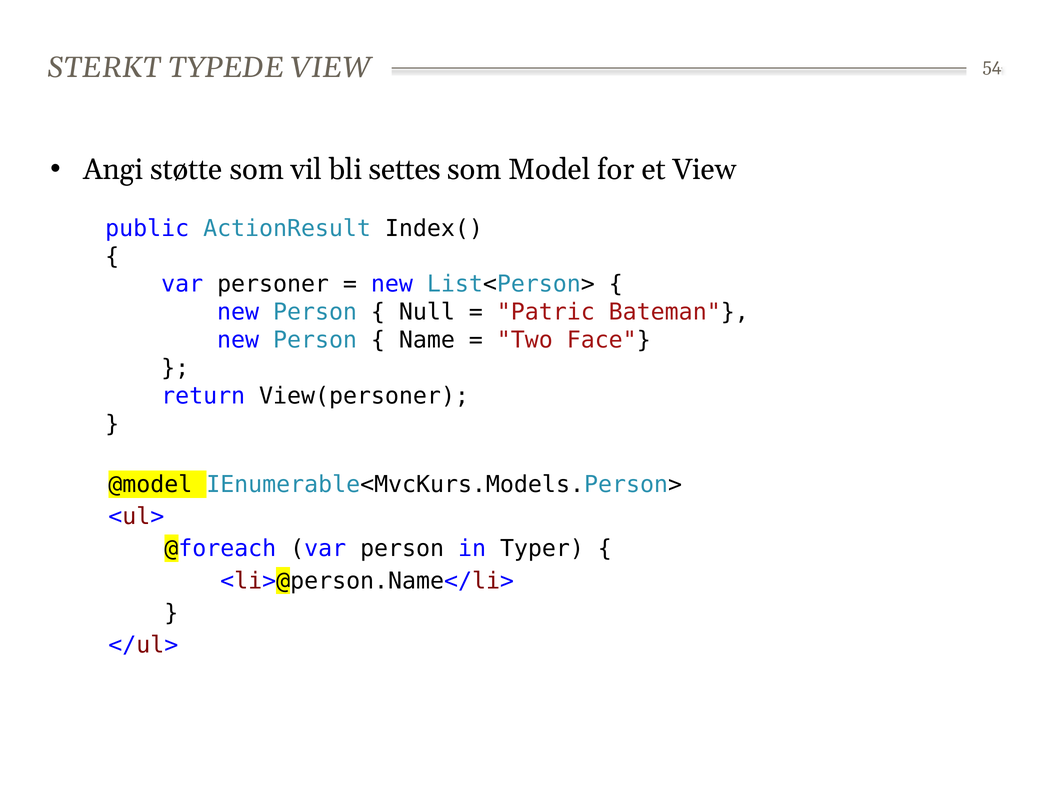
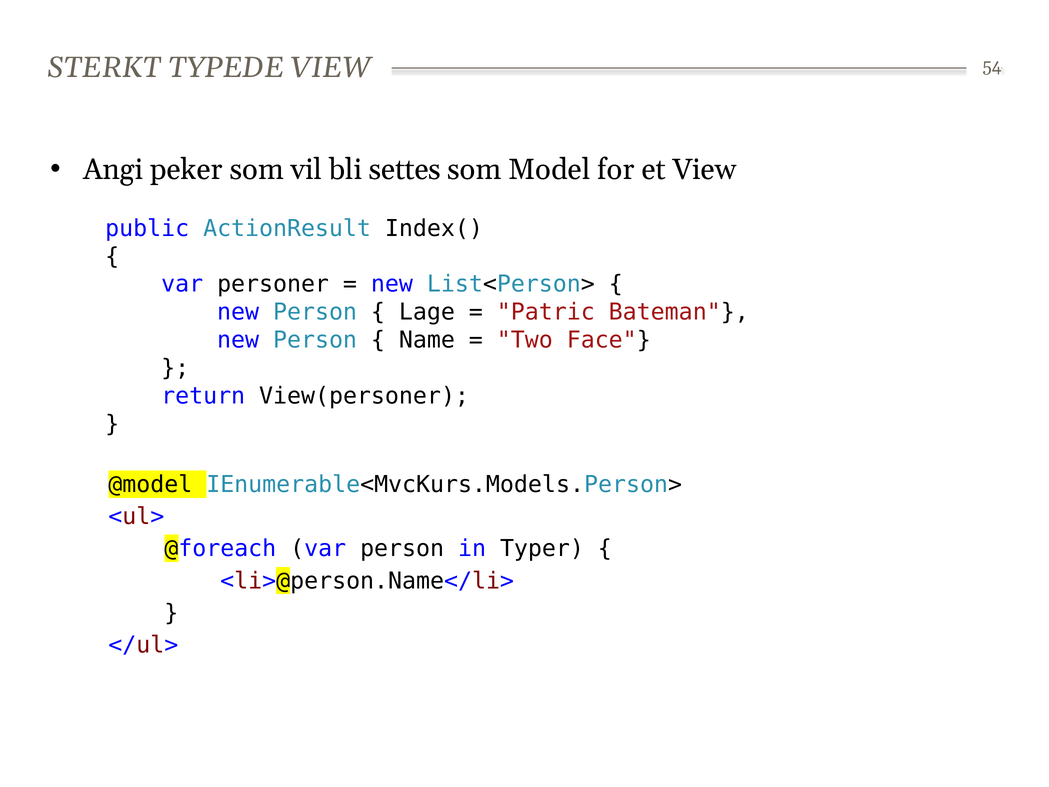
støtte: støtte -> peker
Null: Null -> Lage
